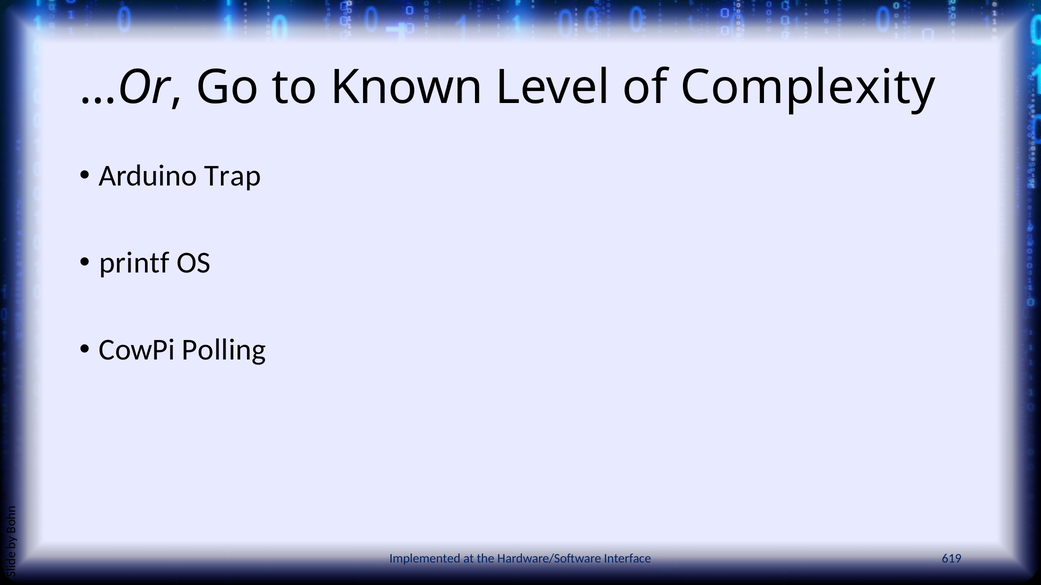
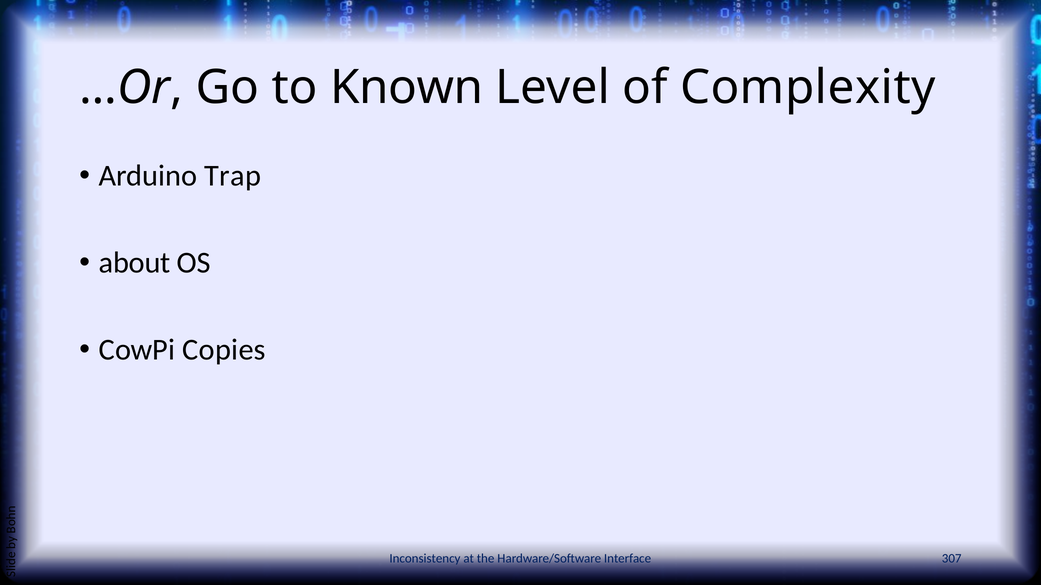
printf: printf -> about
Polling: Polling -> Copies
Implemented: Implemented -> Inconsistency
619: 619 -> 307
